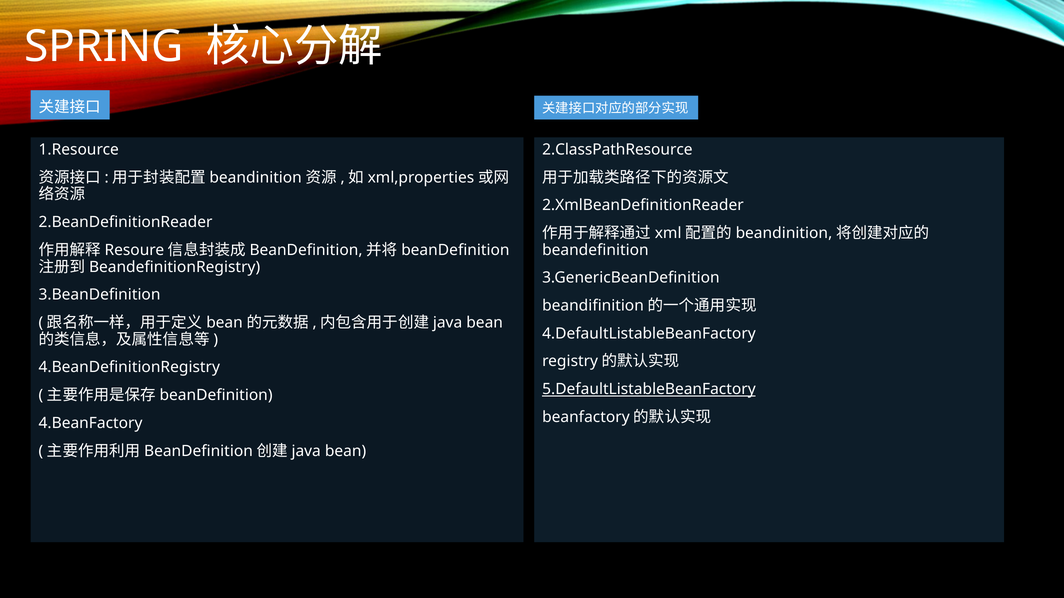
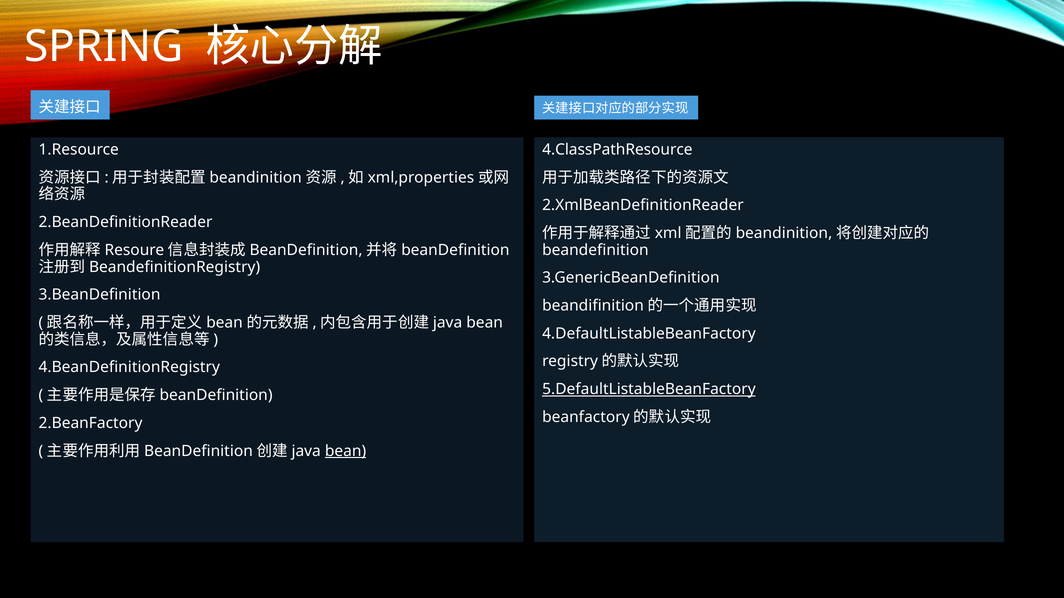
2.ClassPathResource: 2.ClassPathResource -> 4.ClassPathResource
4.BeanFactory: 4.BeanFactory -> 2.BeanFactory
bean at (346, 451) underline: none -> present
